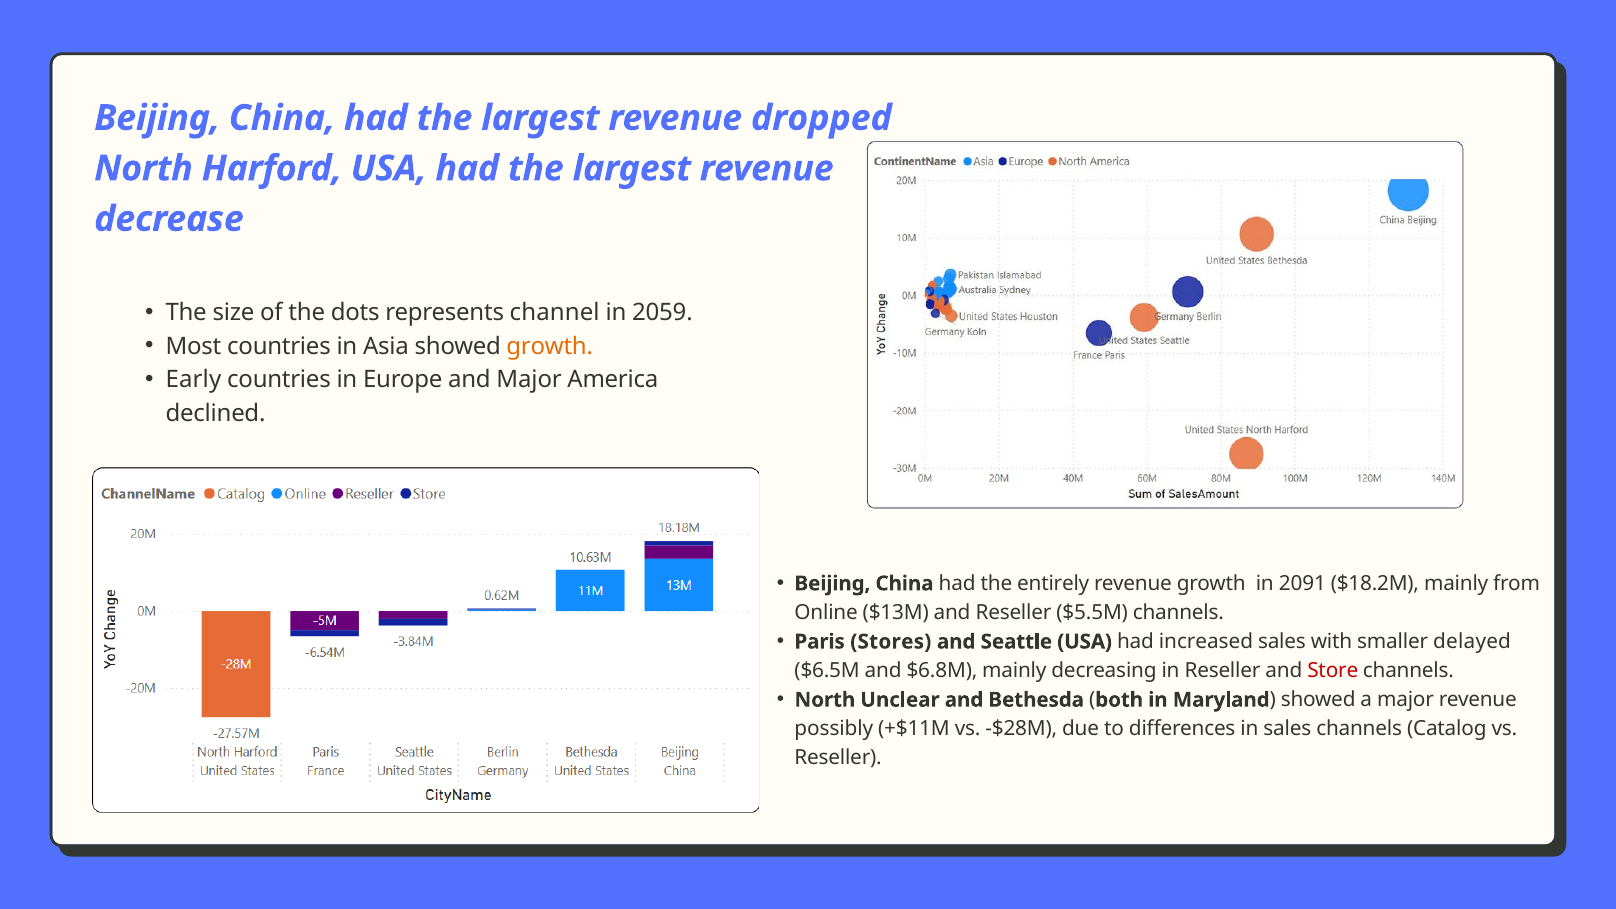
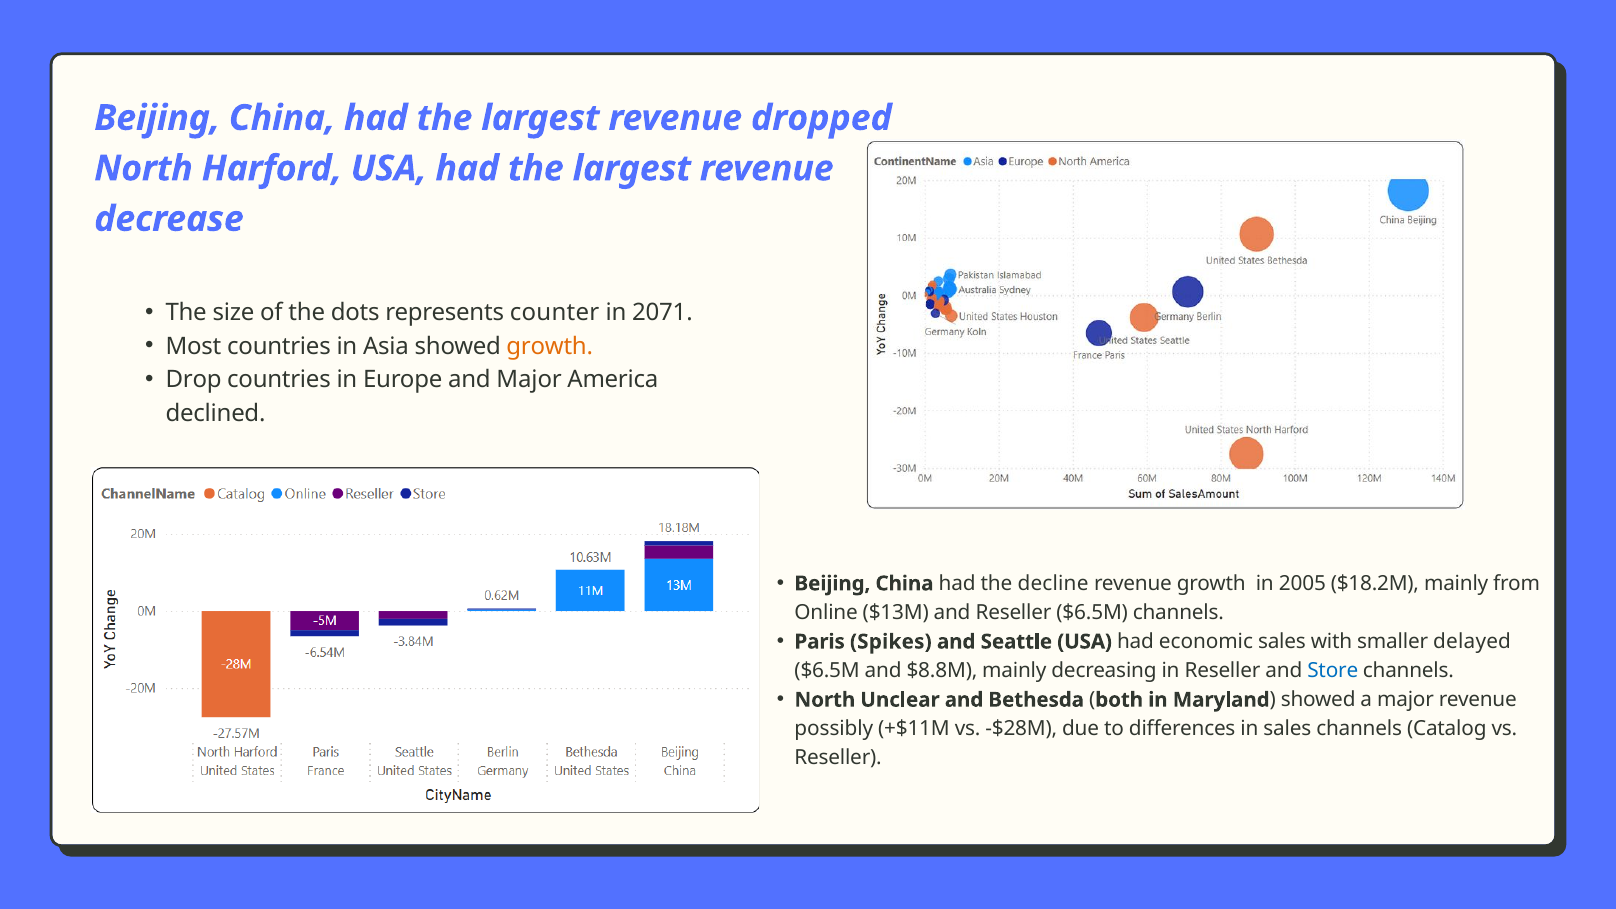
channel: channel -> counter
2059: 2059 -> 2071
Early: Early -> Drop
entirely: entirely -> decline
2091: 2091 -> 2005
Reseller $5.5M: $5.5M -> $6.5M
Stores: Stores -> Spikes
increased: increased -> economic
$6.8M: $6.8M -> $8.8M
Store colour: red -> blue
